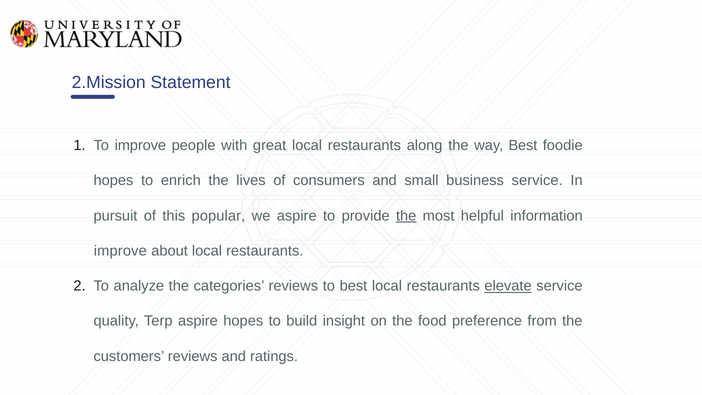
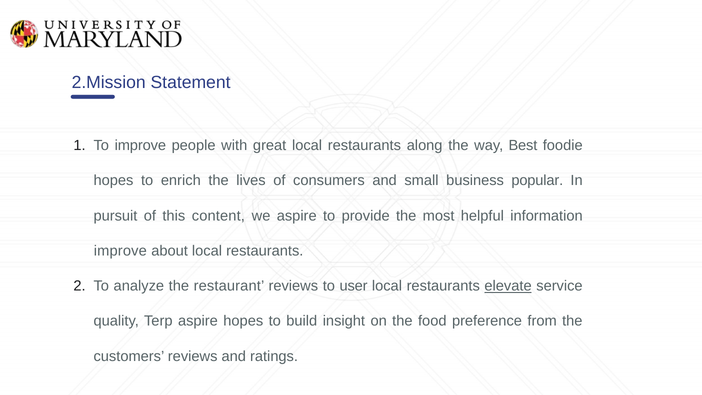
business service: service -> popular
popular: popular -> content
the at (406, 216) underline: present -> none
categories: categories -> restaurant
to best: best -> user
